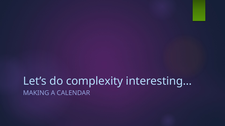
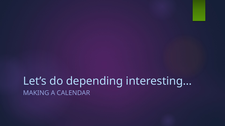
complexity: complexity -> depending
